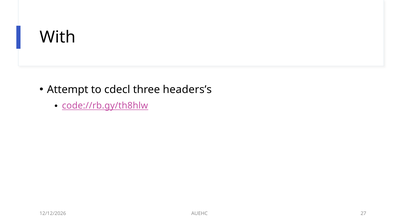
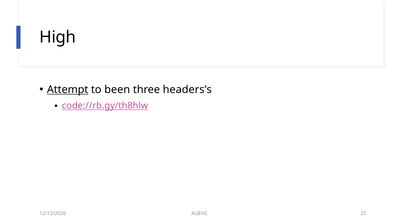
With: With -> High
Attempt underline: none -> present
cdecl: cdecl -> been
